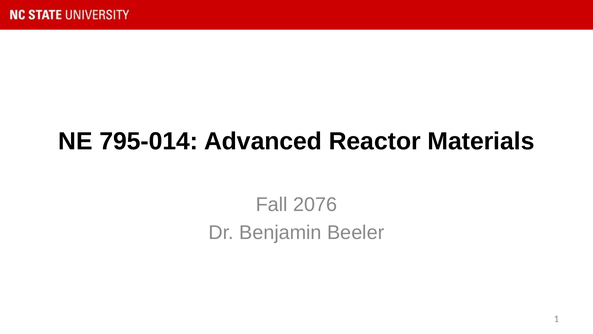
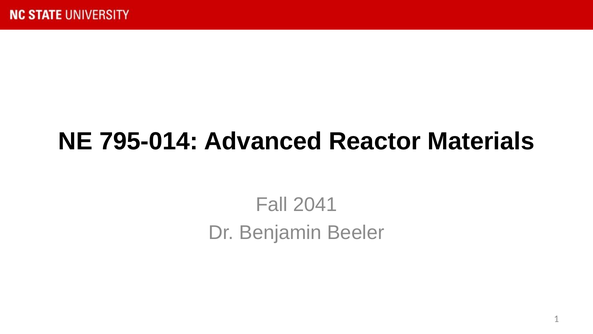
2076: 2076 -> 2041
